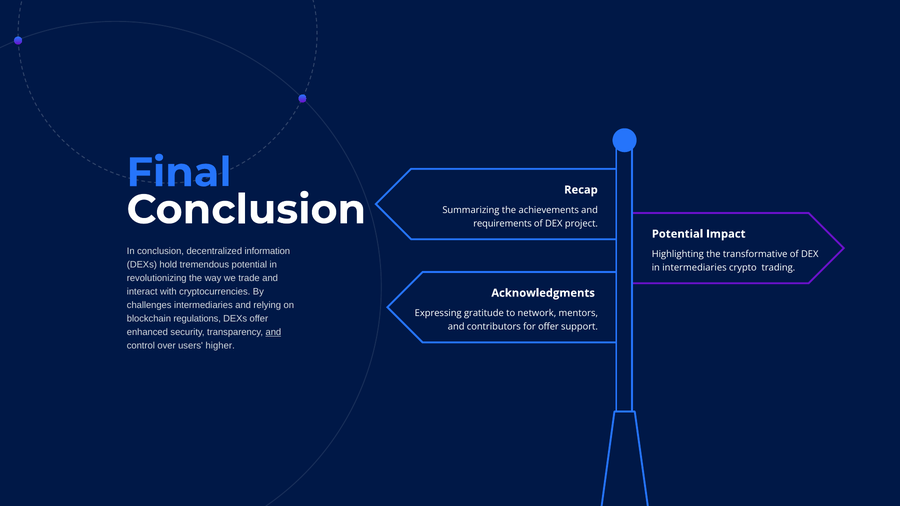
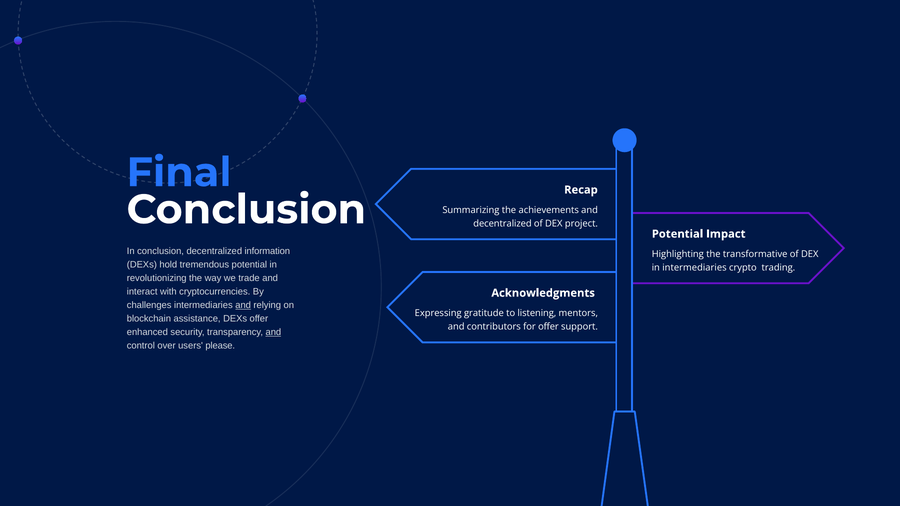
requirements at (503, 224): requirements -> decentralized
and at (243, 305) underline: none -> present
network: network -> listening
regulations: regulations -> assistance
higher: higher -> please
